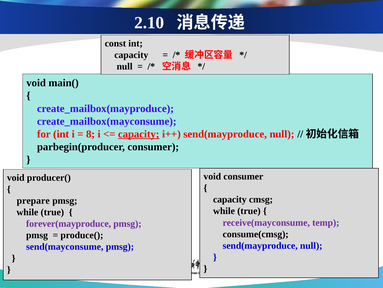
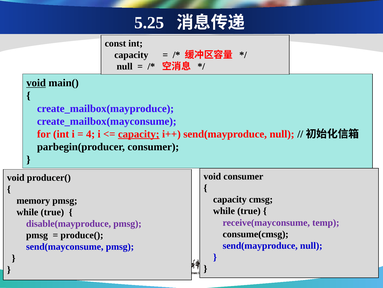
2.10: 2.10 -> 5.25
void at (36, 83) underline: none -> present
8: 8 -> 4
prepare: prepare -> memory
forever(mayproduce: forever(mayproduce -> disable(mayproduce
